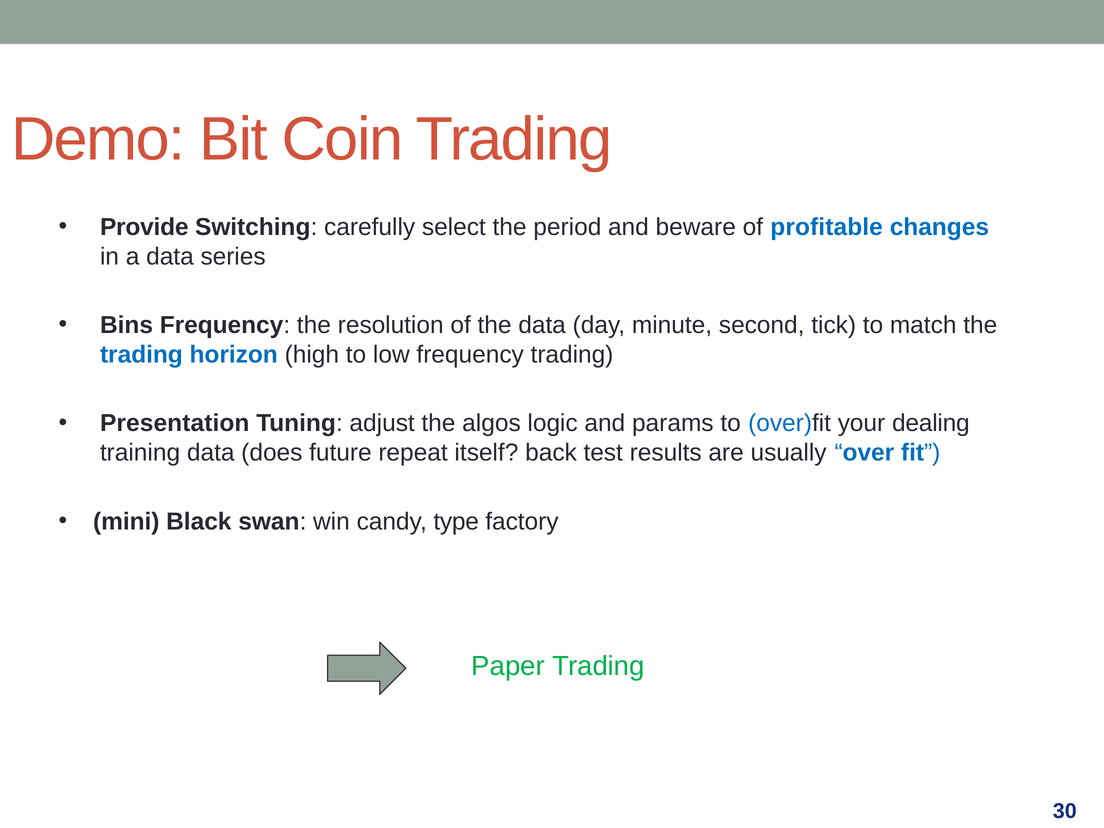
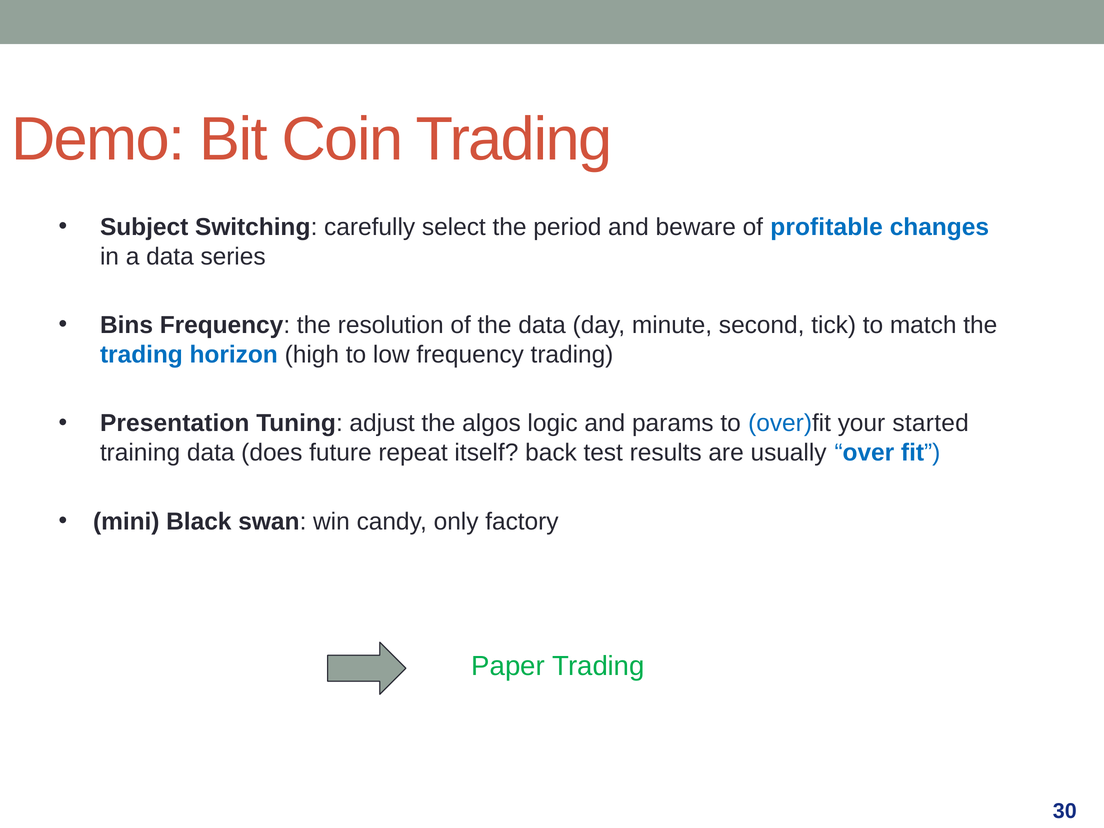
Provide: Provide -> Subject
dealing: dealing -> started
type: type -> only
